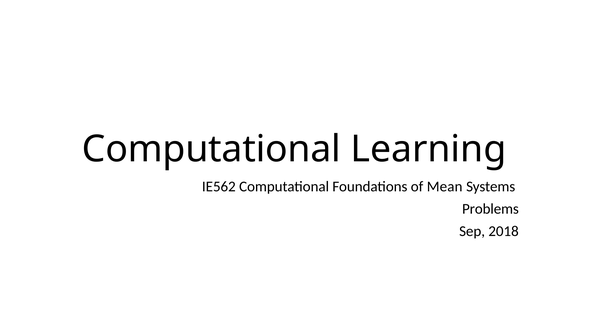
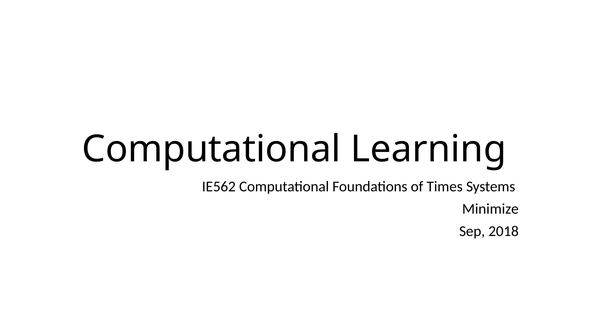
Mean: Mean -> Times
Problems: Problems -> Minimize
